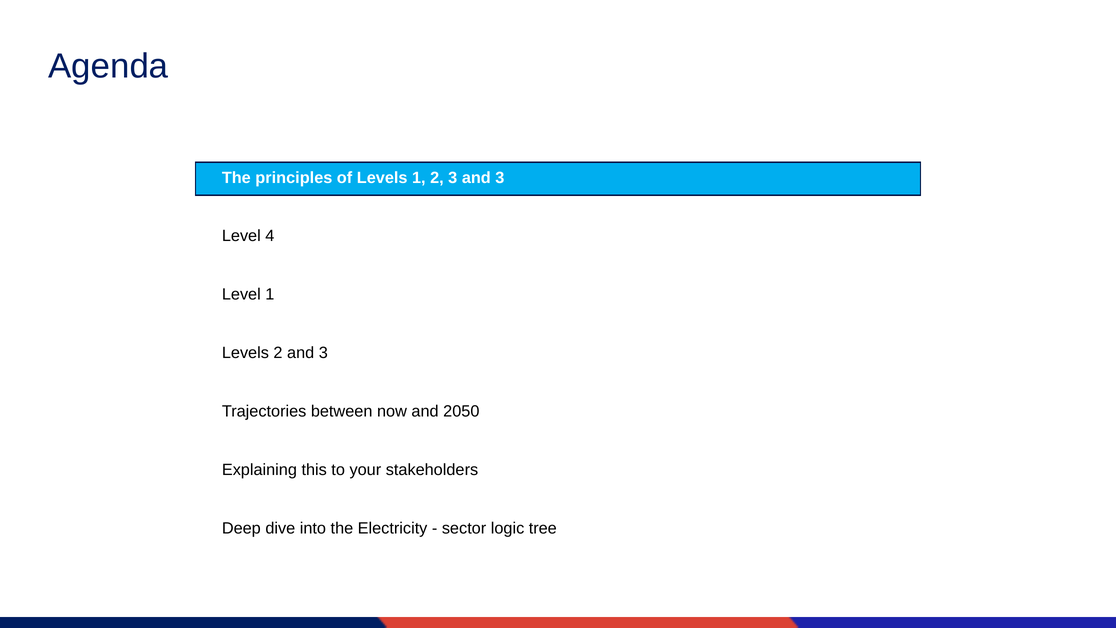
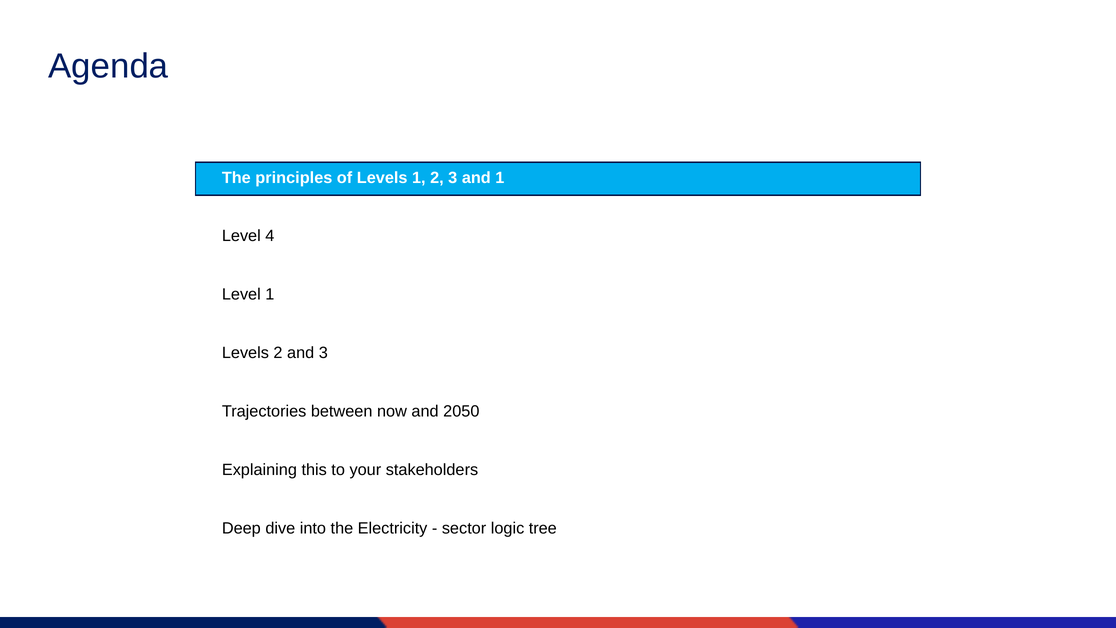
3 and 3: 3 -> 1
